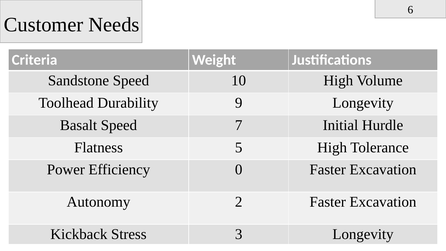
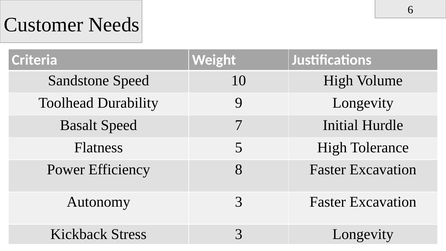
0: 0 -> 8
Autonomy 2: 2 -> 3
